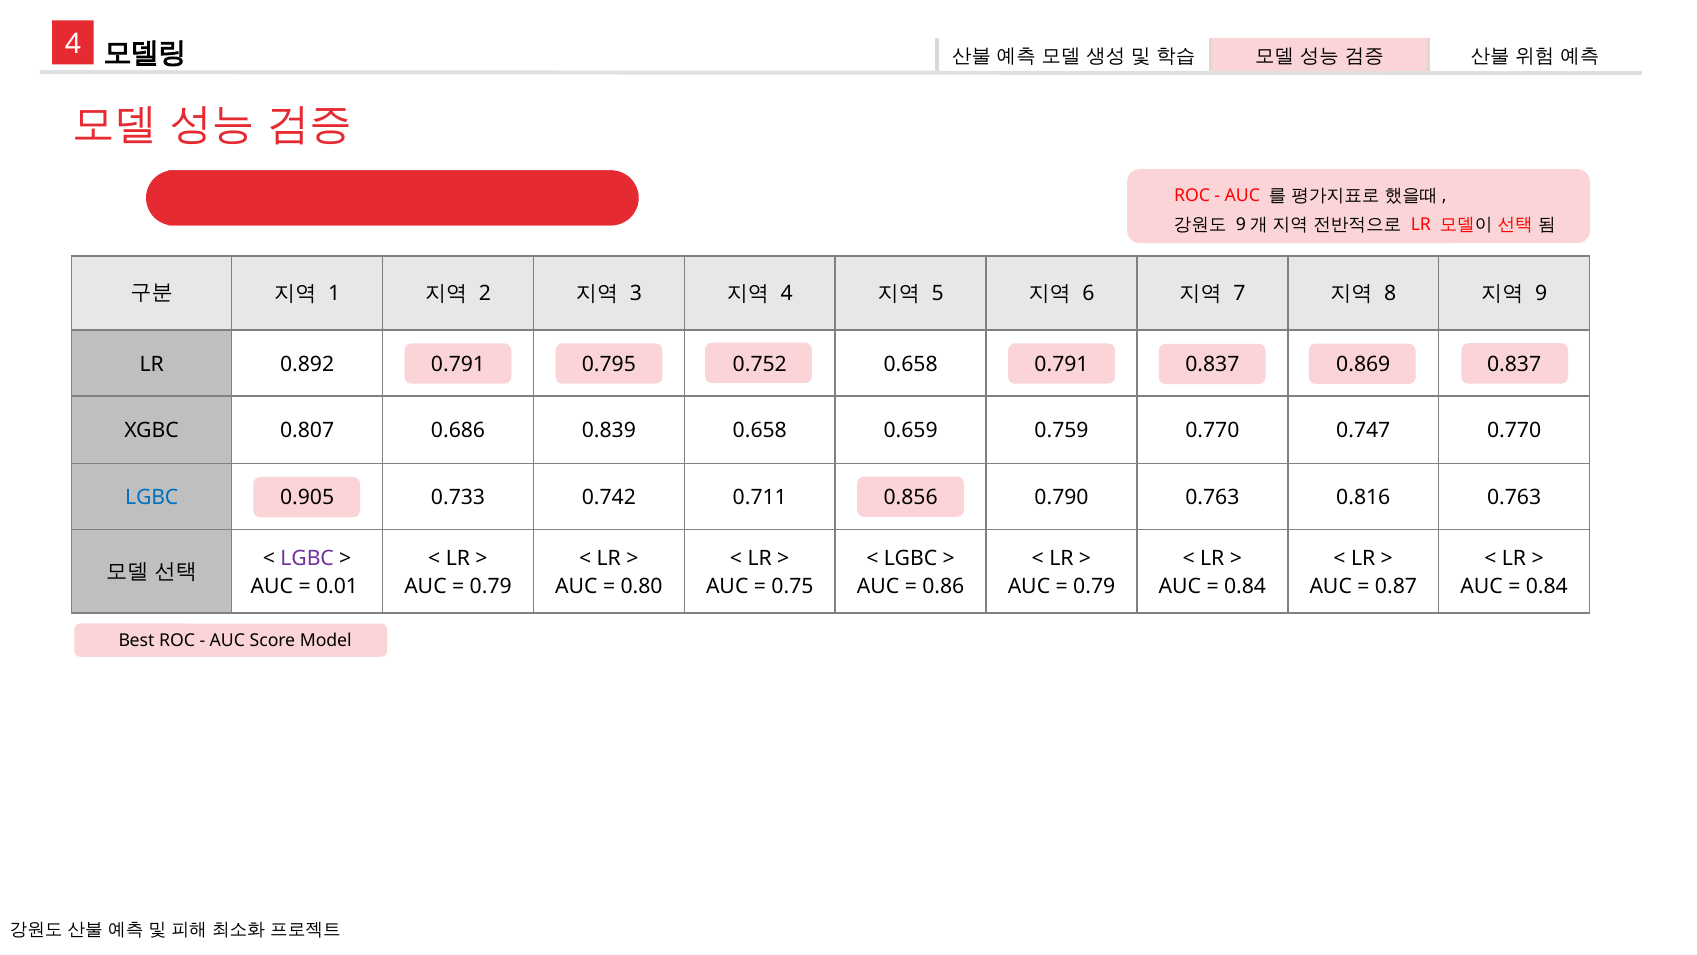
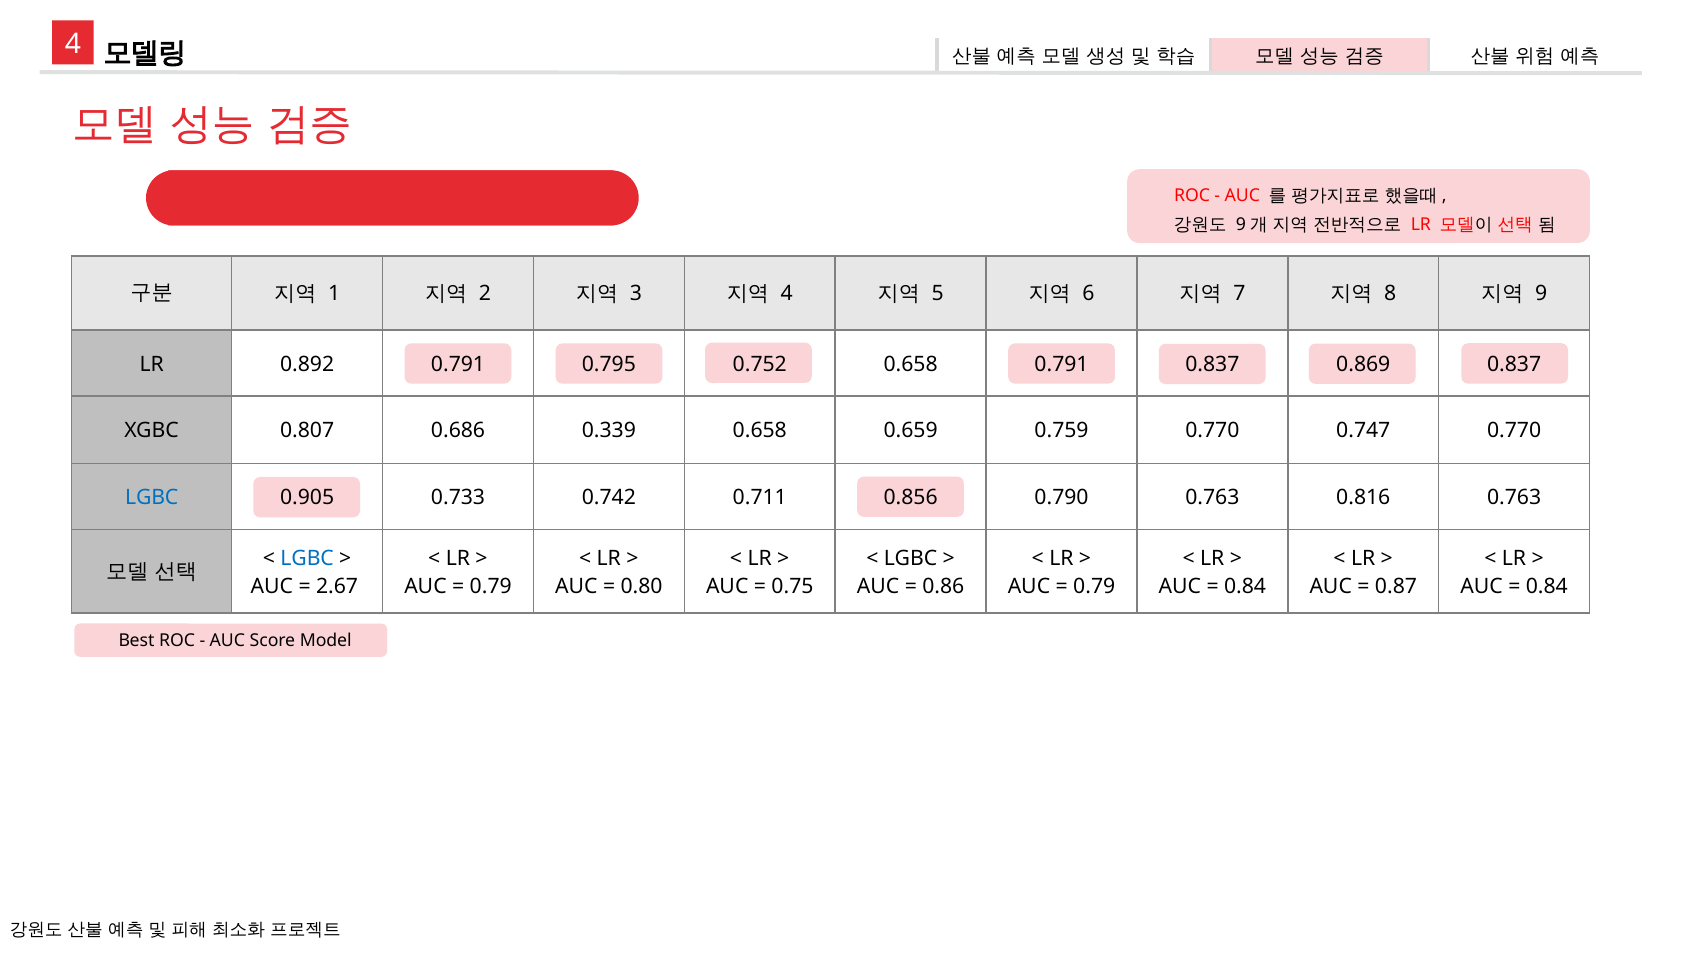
0.839: 0.839 -> 0.339
LGBC at (307, 558) colour: purple -> blue
0.01: 0.01 -> 2.67
